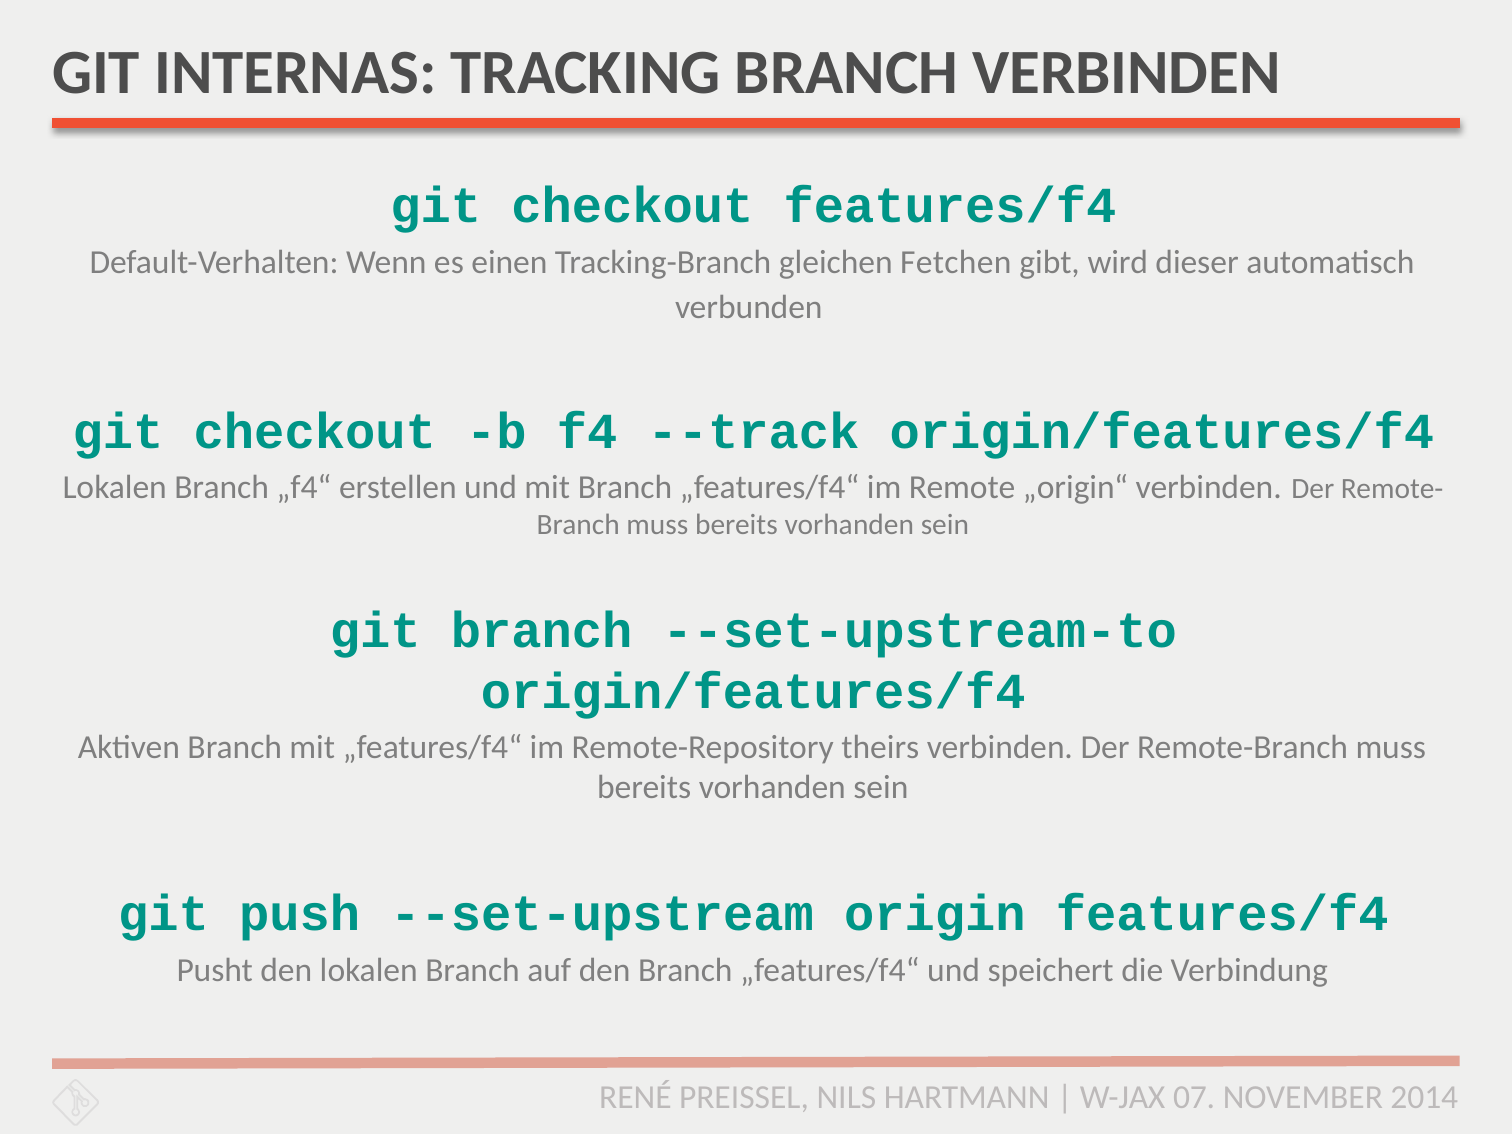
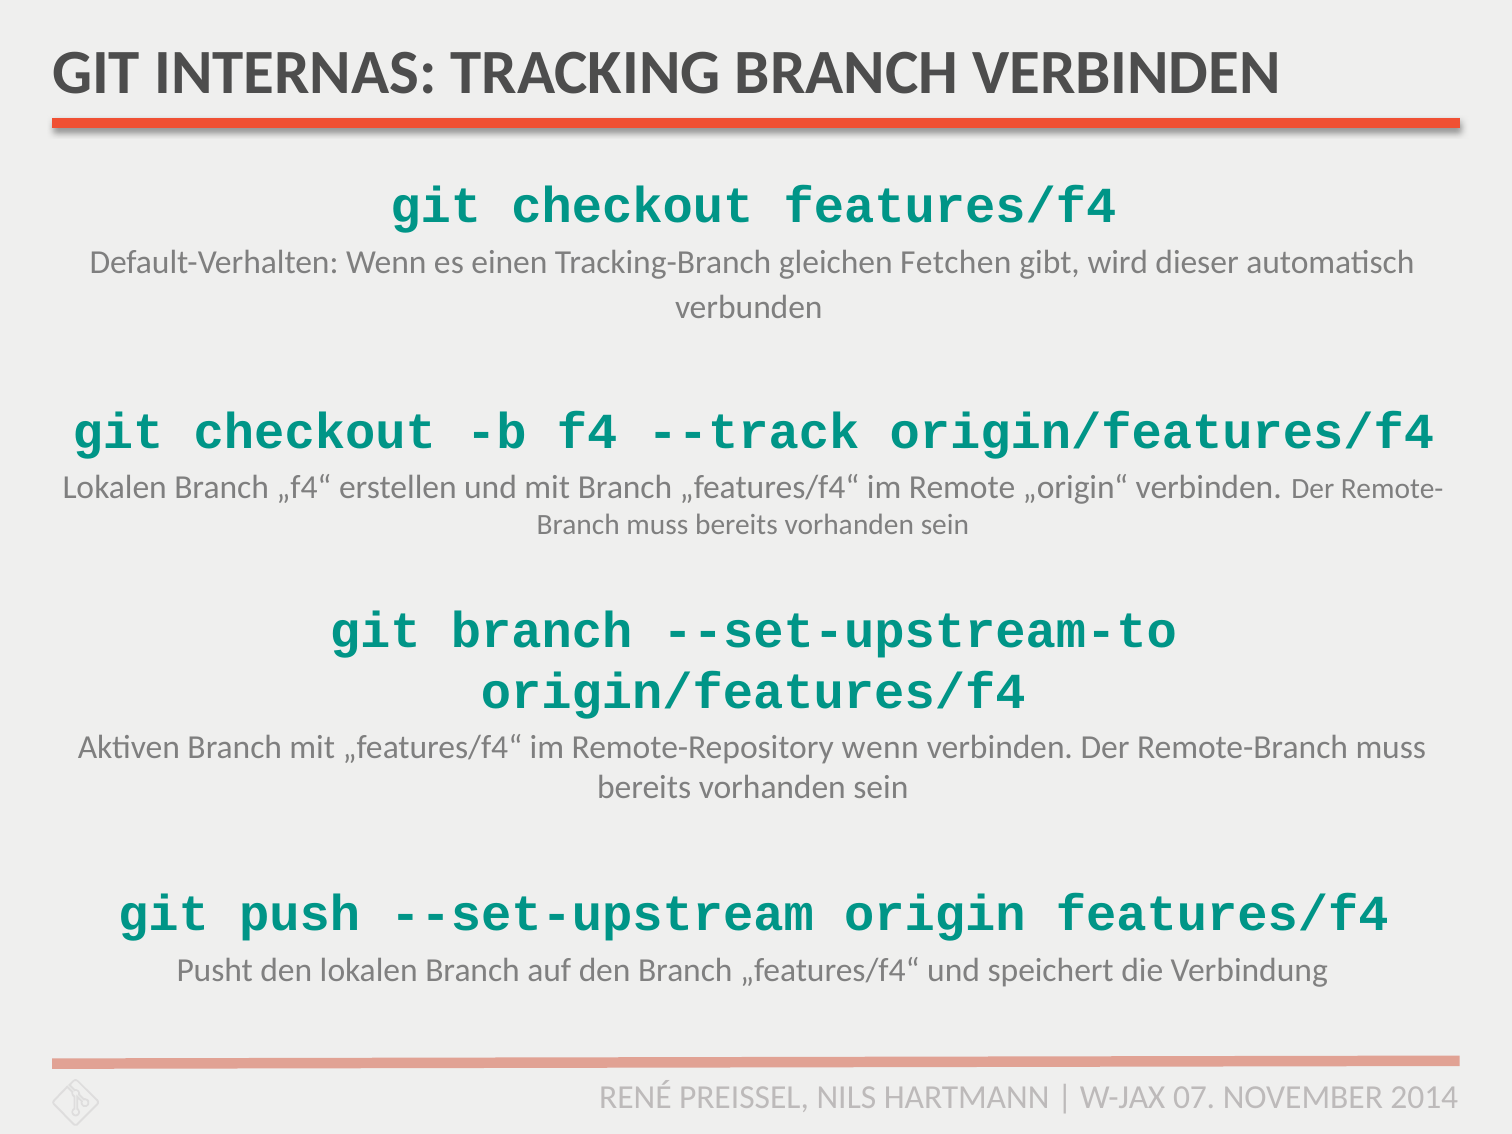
Remote-Repository theirs: theirs -> wenn
